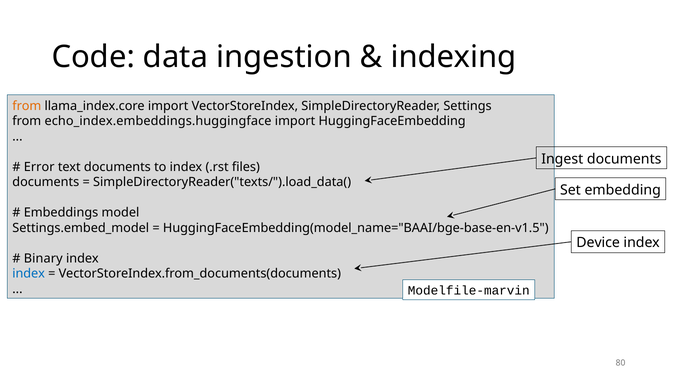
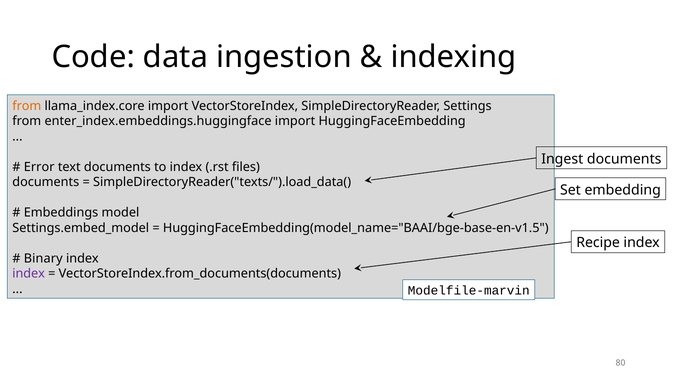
echo_index.embeddings.huggingface: echo_index.embeddings.huggingface -> enter_index.embeddings.huggingface
Device: Device -> Recipe
index at (29, 273) colour: blue -> purple
